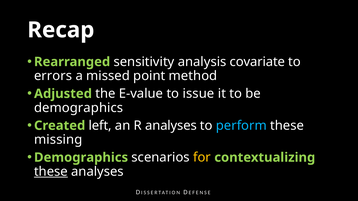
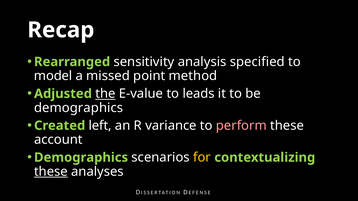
covariate: covariate -> specified
errors: errors -> model
the underline: none -> present
issue: issue -> leads
R analyses: analyses -> variance
perform colour: light blue -> pink
missing: missing -> account
